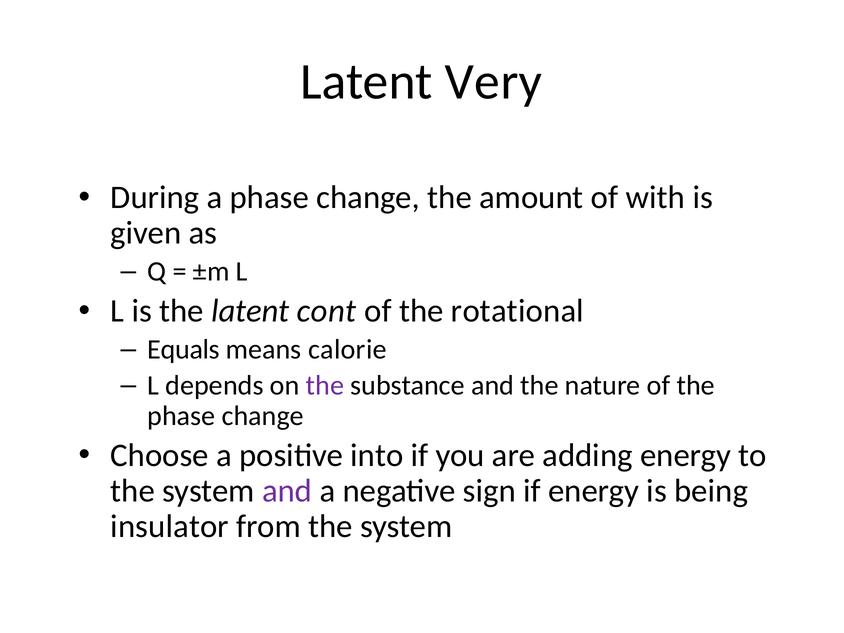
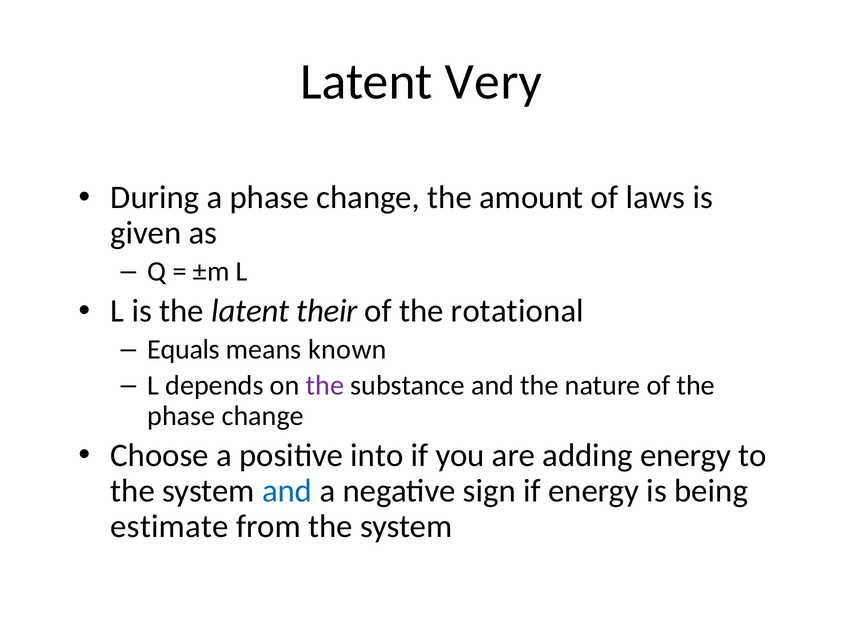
with: with -> laws
cont: cont -> their
calorie: calorie -> known
and at (287, 491) colour: purple -> blue
insulator: insulator -> estimate
